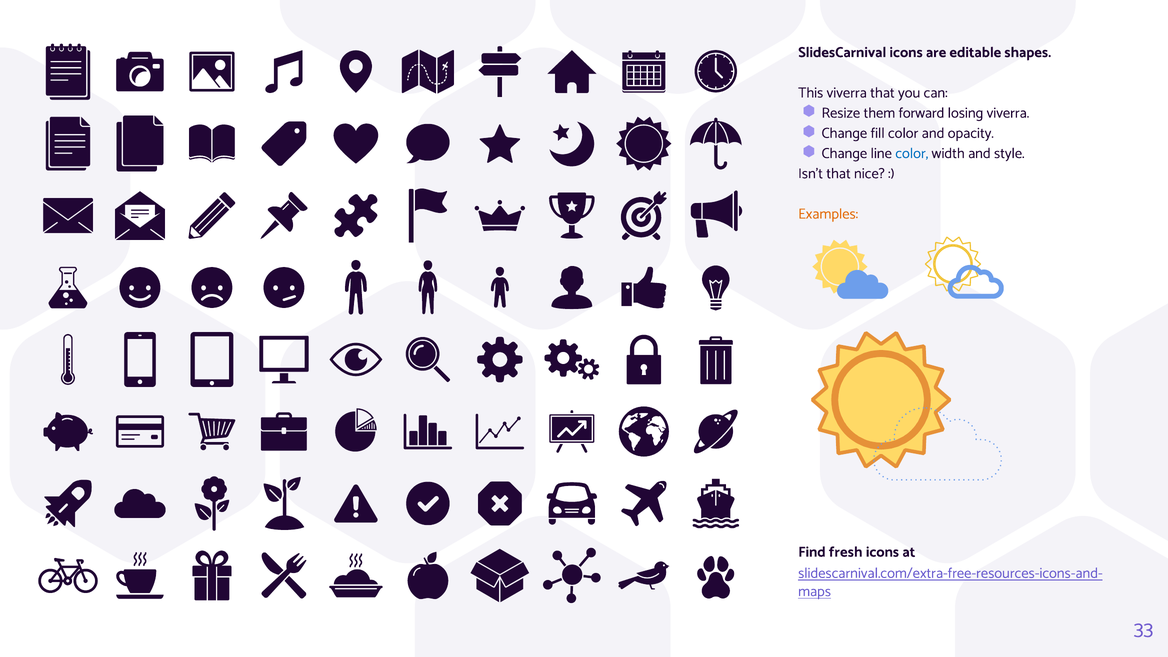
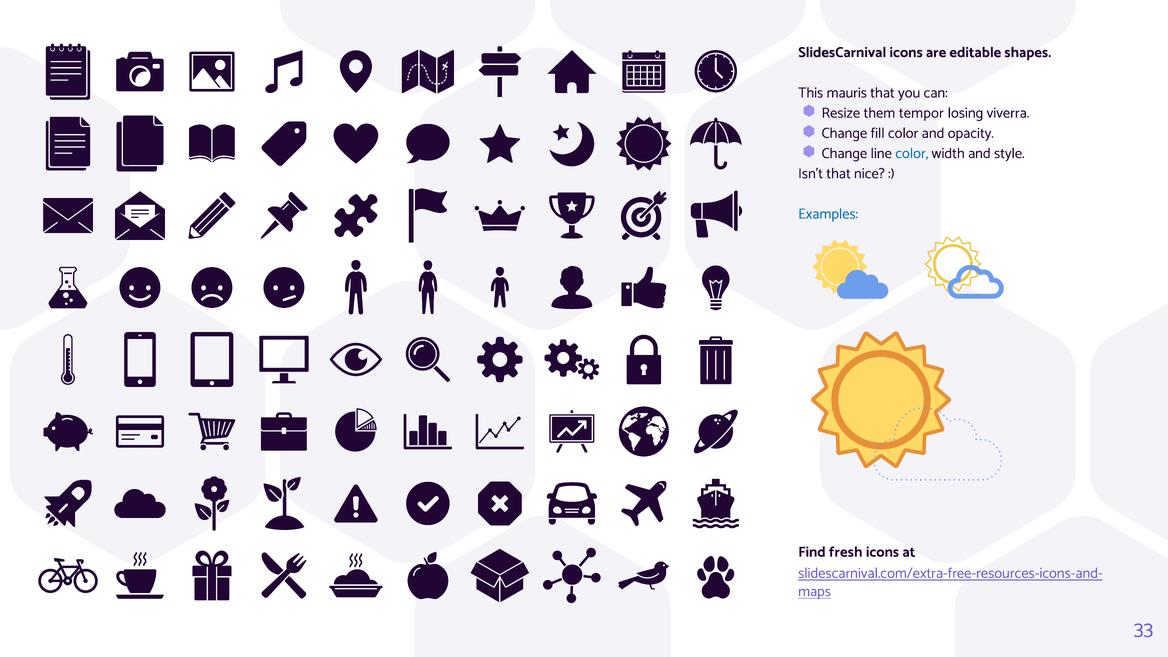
This viverra: viverra -> mauris
forward: forward -> tempor
Examples colour: orange -> blue
